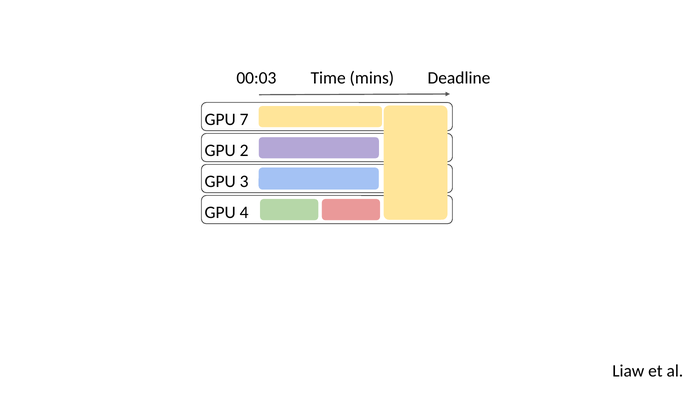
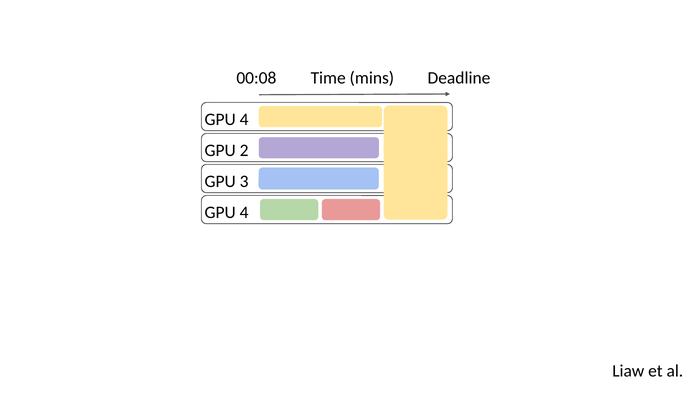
00:03: 00:03 -> 00:08
7 at (244, 119): 7 -> 4
